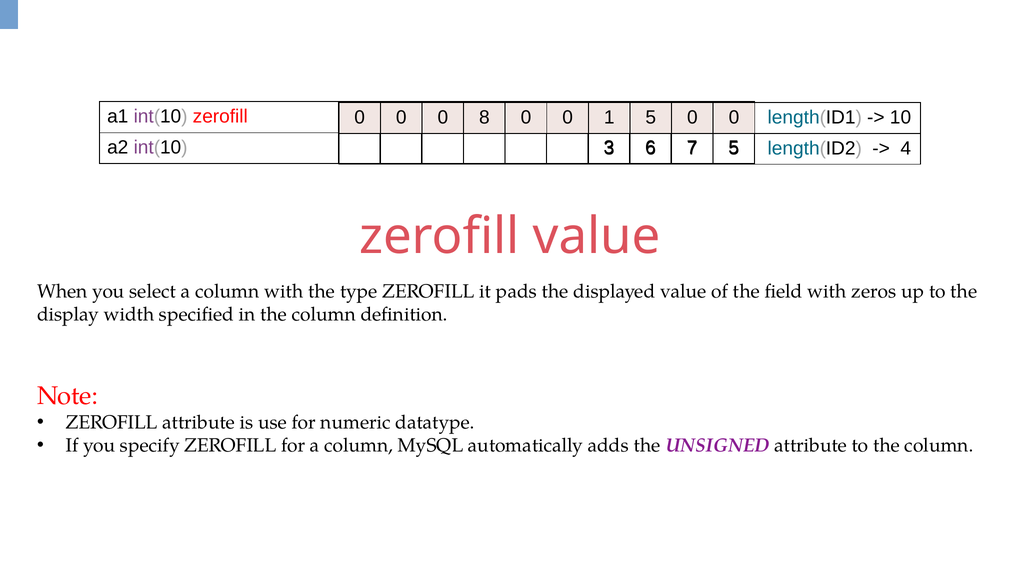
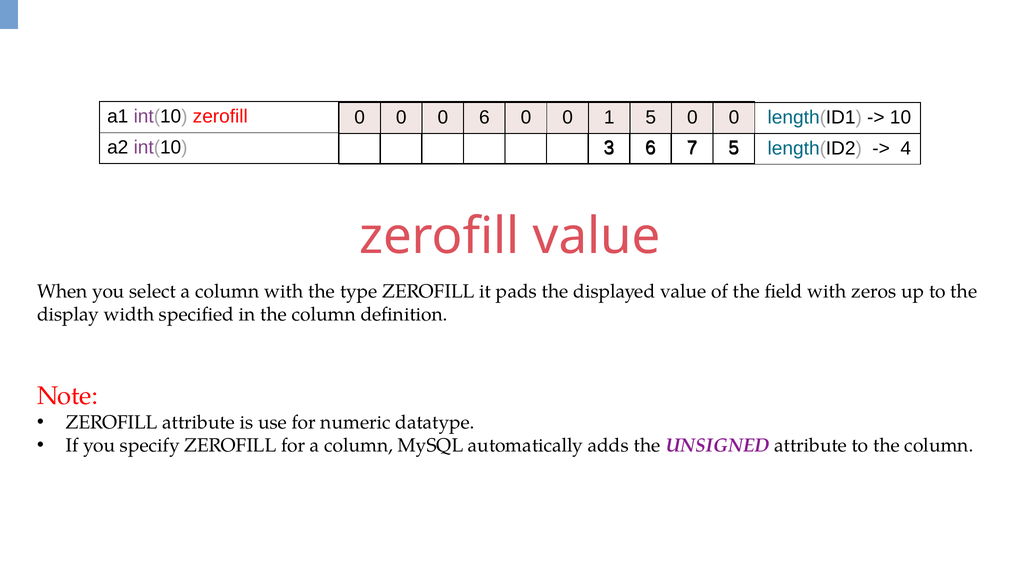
0 8: 8 -> 6
